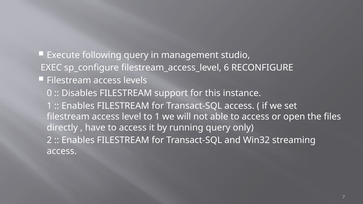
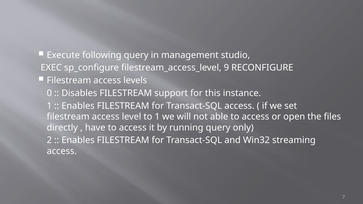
6: 6 -> 9
